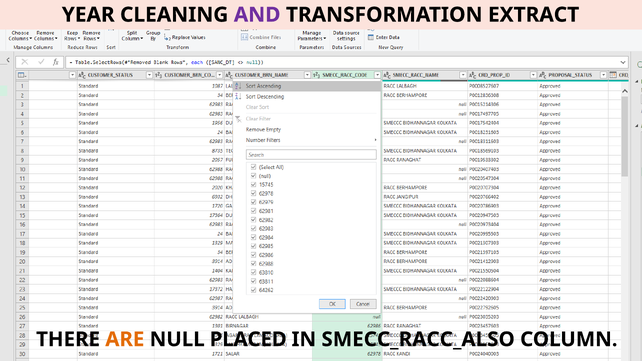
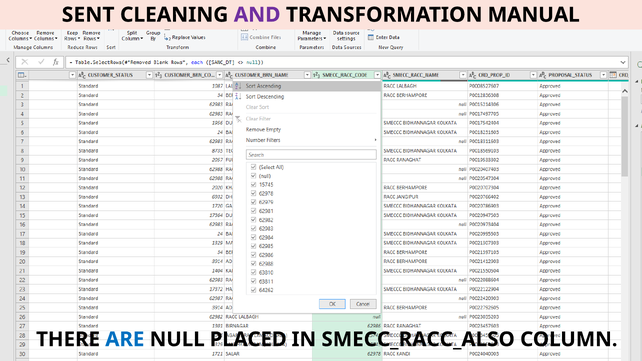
YEAR: YEAR -> SENT
EXTRACT: EXTRACT -> MANUAL
ARE colour: orange -> blue
